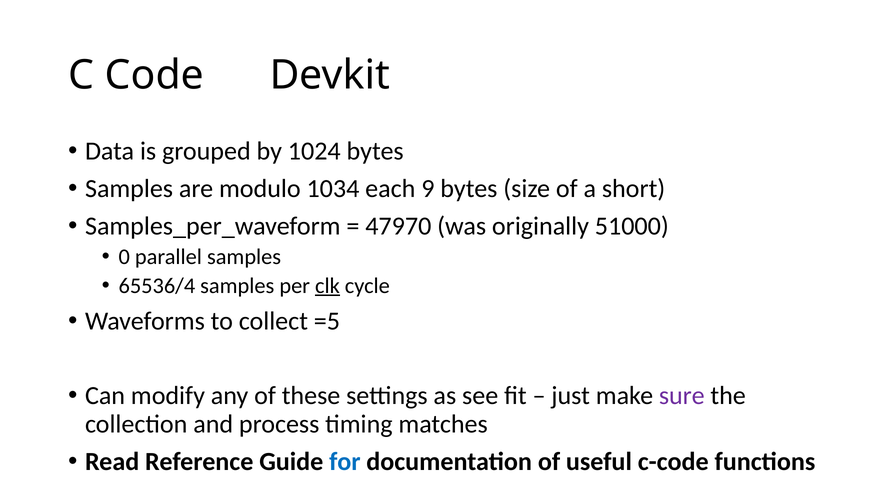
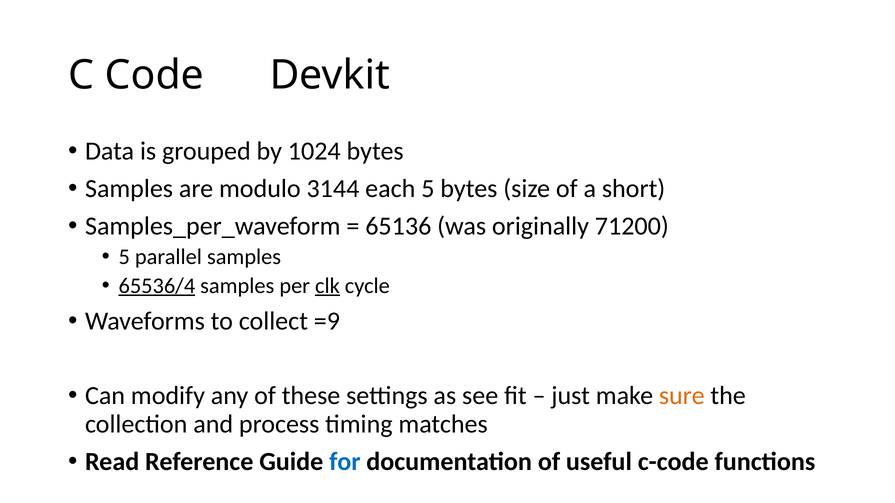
1034: 1034 -> 3144
each 9: 9 -> 5
47970: 47970 -> 65136
51000: 51000 -> 71200
0 at (124, 257): 0 -> 5
65536/4 underline: none -> present
=5: =5 -> =9
sure colour: purple -> orange
